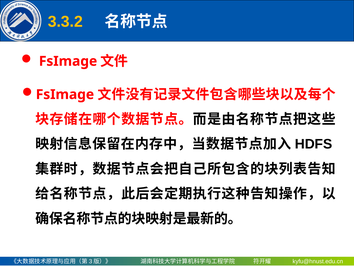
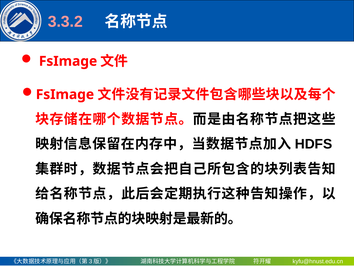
3.3.2 colour: yellow -> pink
